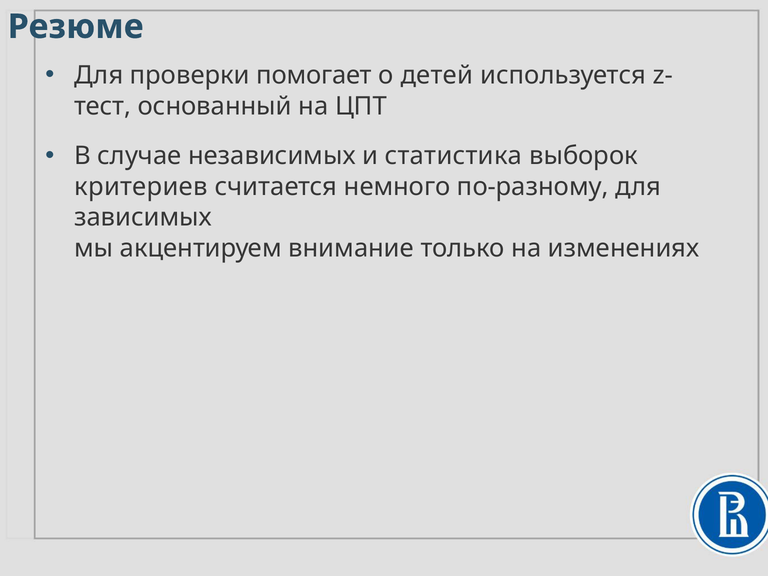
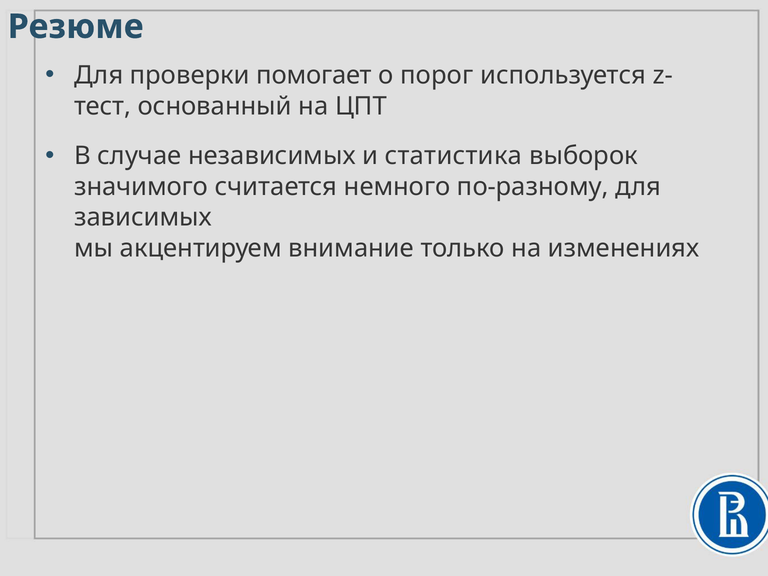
детей: детей -> порог
критериев: критериев -> значимого
